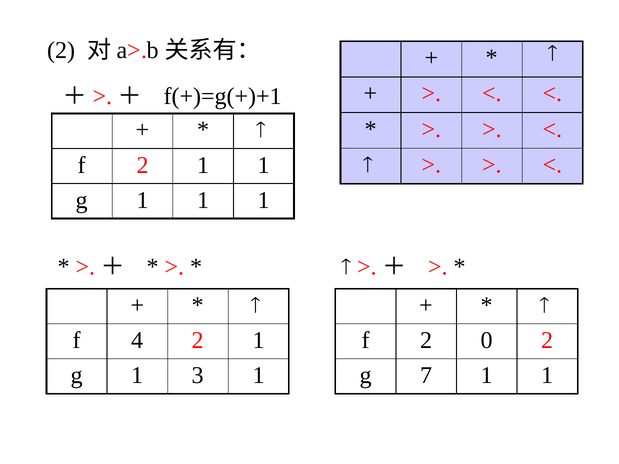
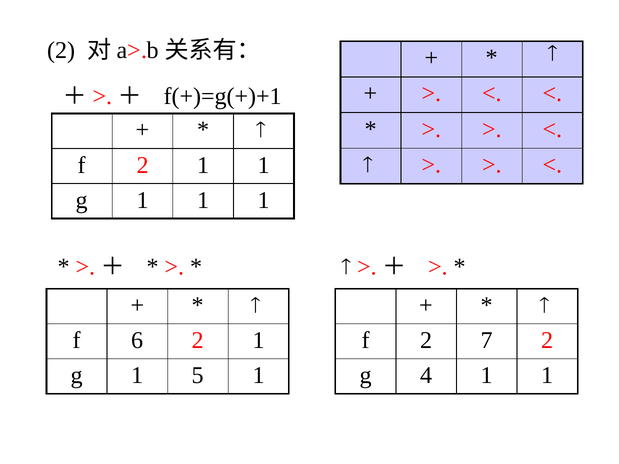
4: 4 -> 6
0: 0 -> 7
3: 3 -> 5
7: 7 -> 4
